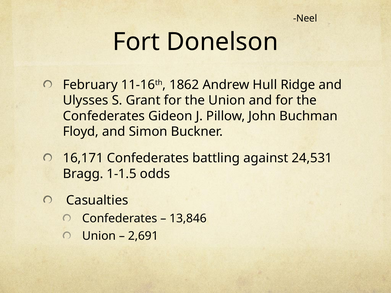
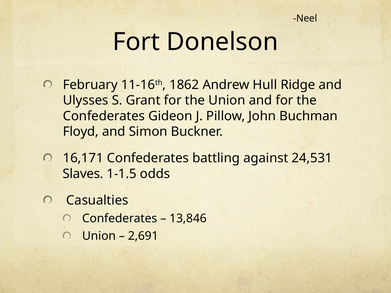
Bragg: Bragg -> Slaves
